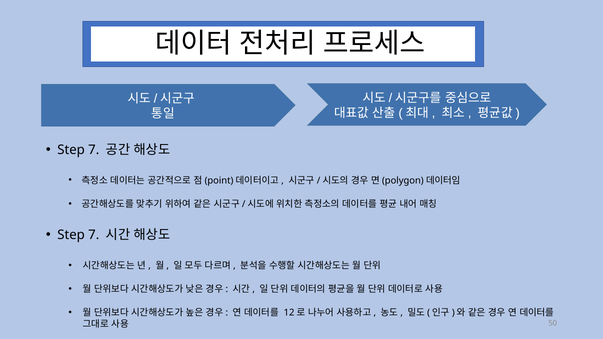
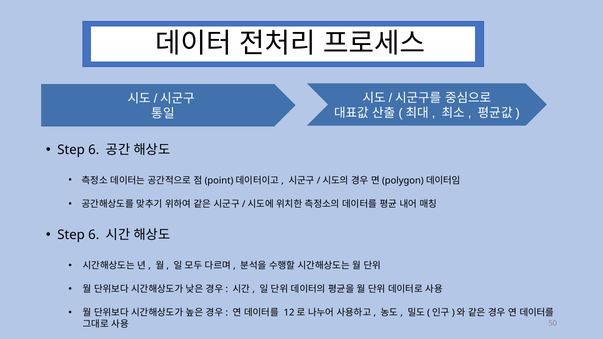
7 at (94, 150): 7 -> 6
7 at (94, 235): 7 -> 6
